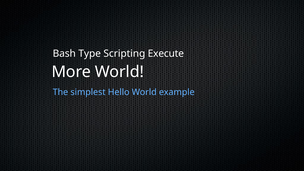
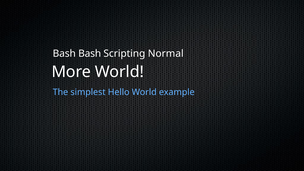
Bash Type: Type -> Bash
Execute: Execute -> Normal
